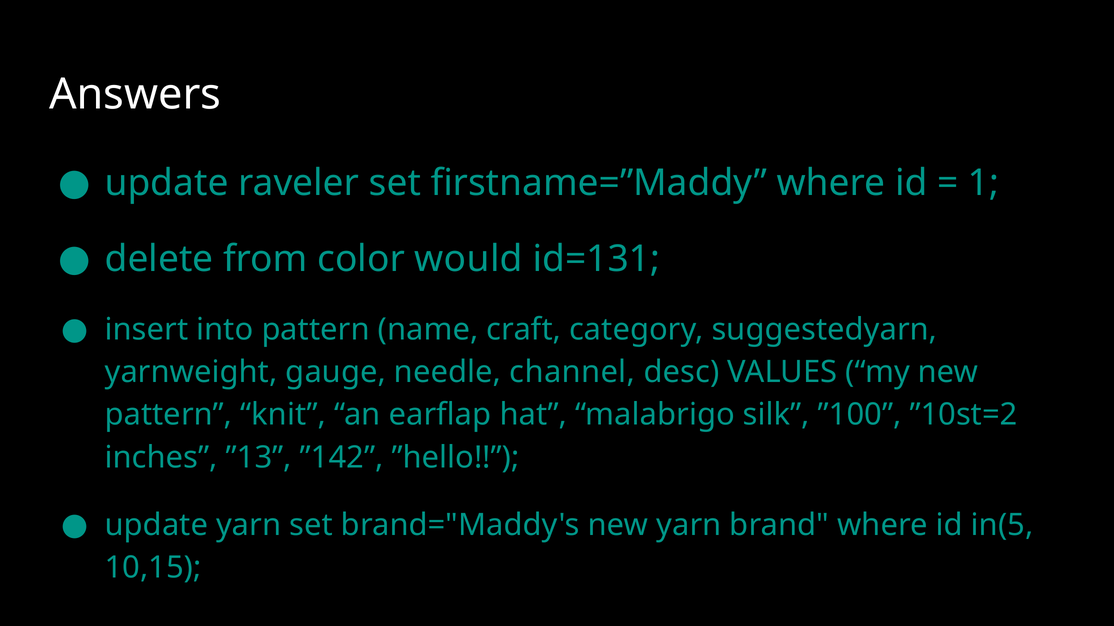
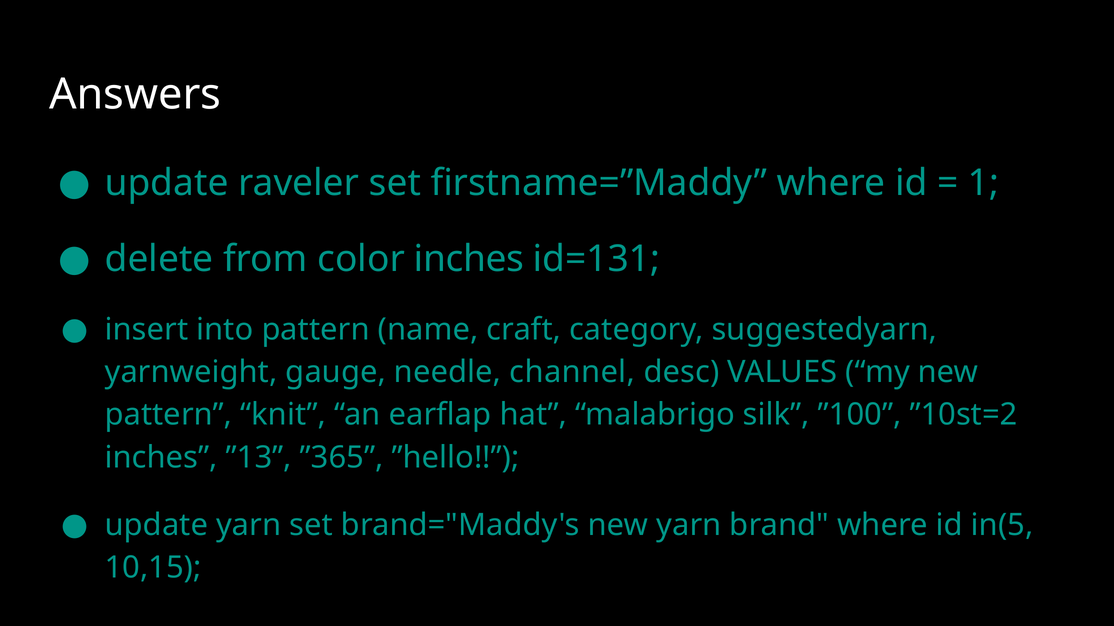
color would: would -> inches
”142: ”142 -> ”365
